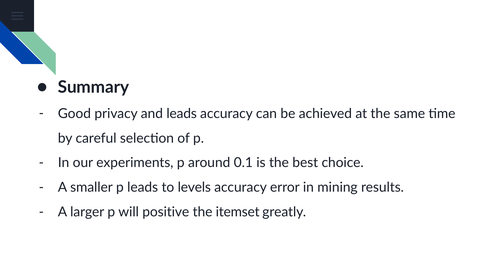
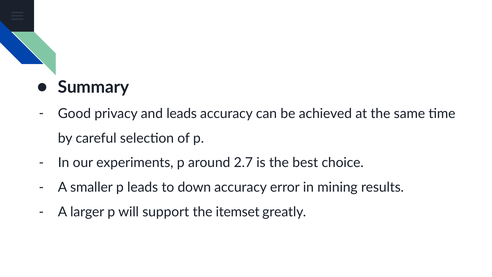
0.1: 0.1 -> 2.7
levels: levels -> down
positive: positive -> support
